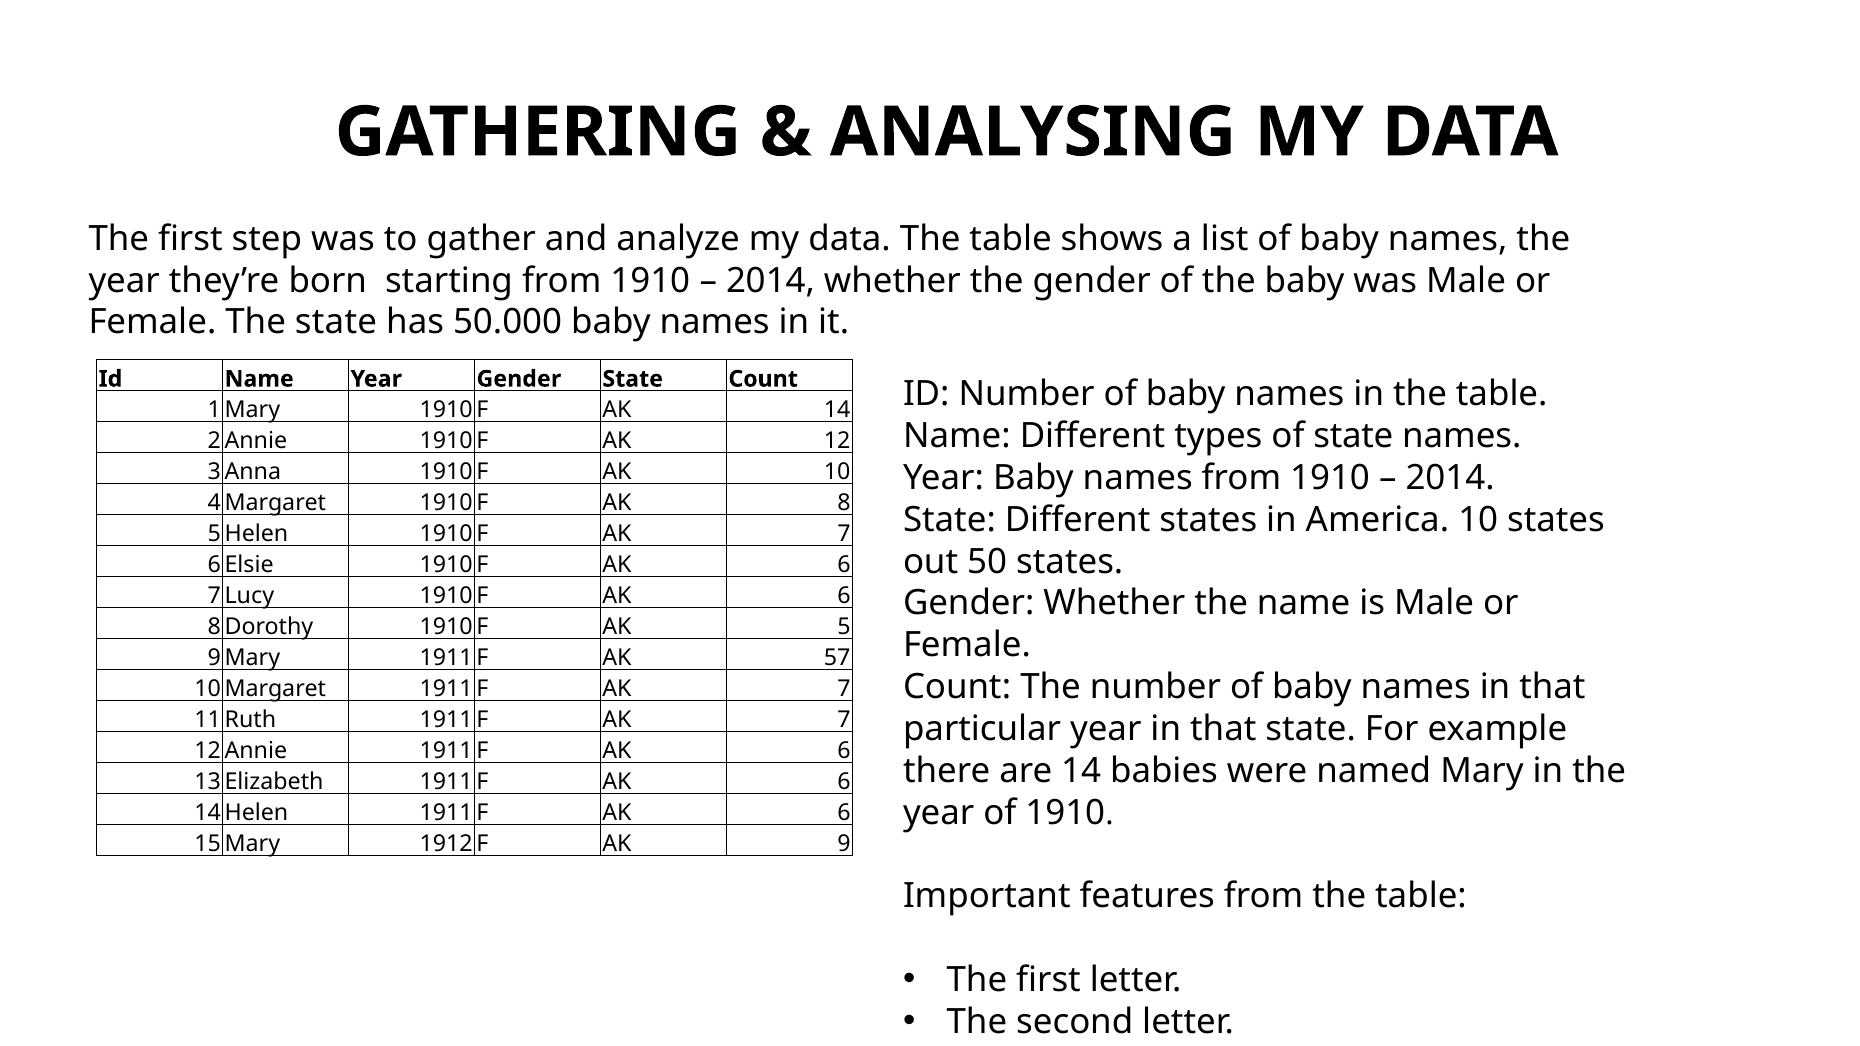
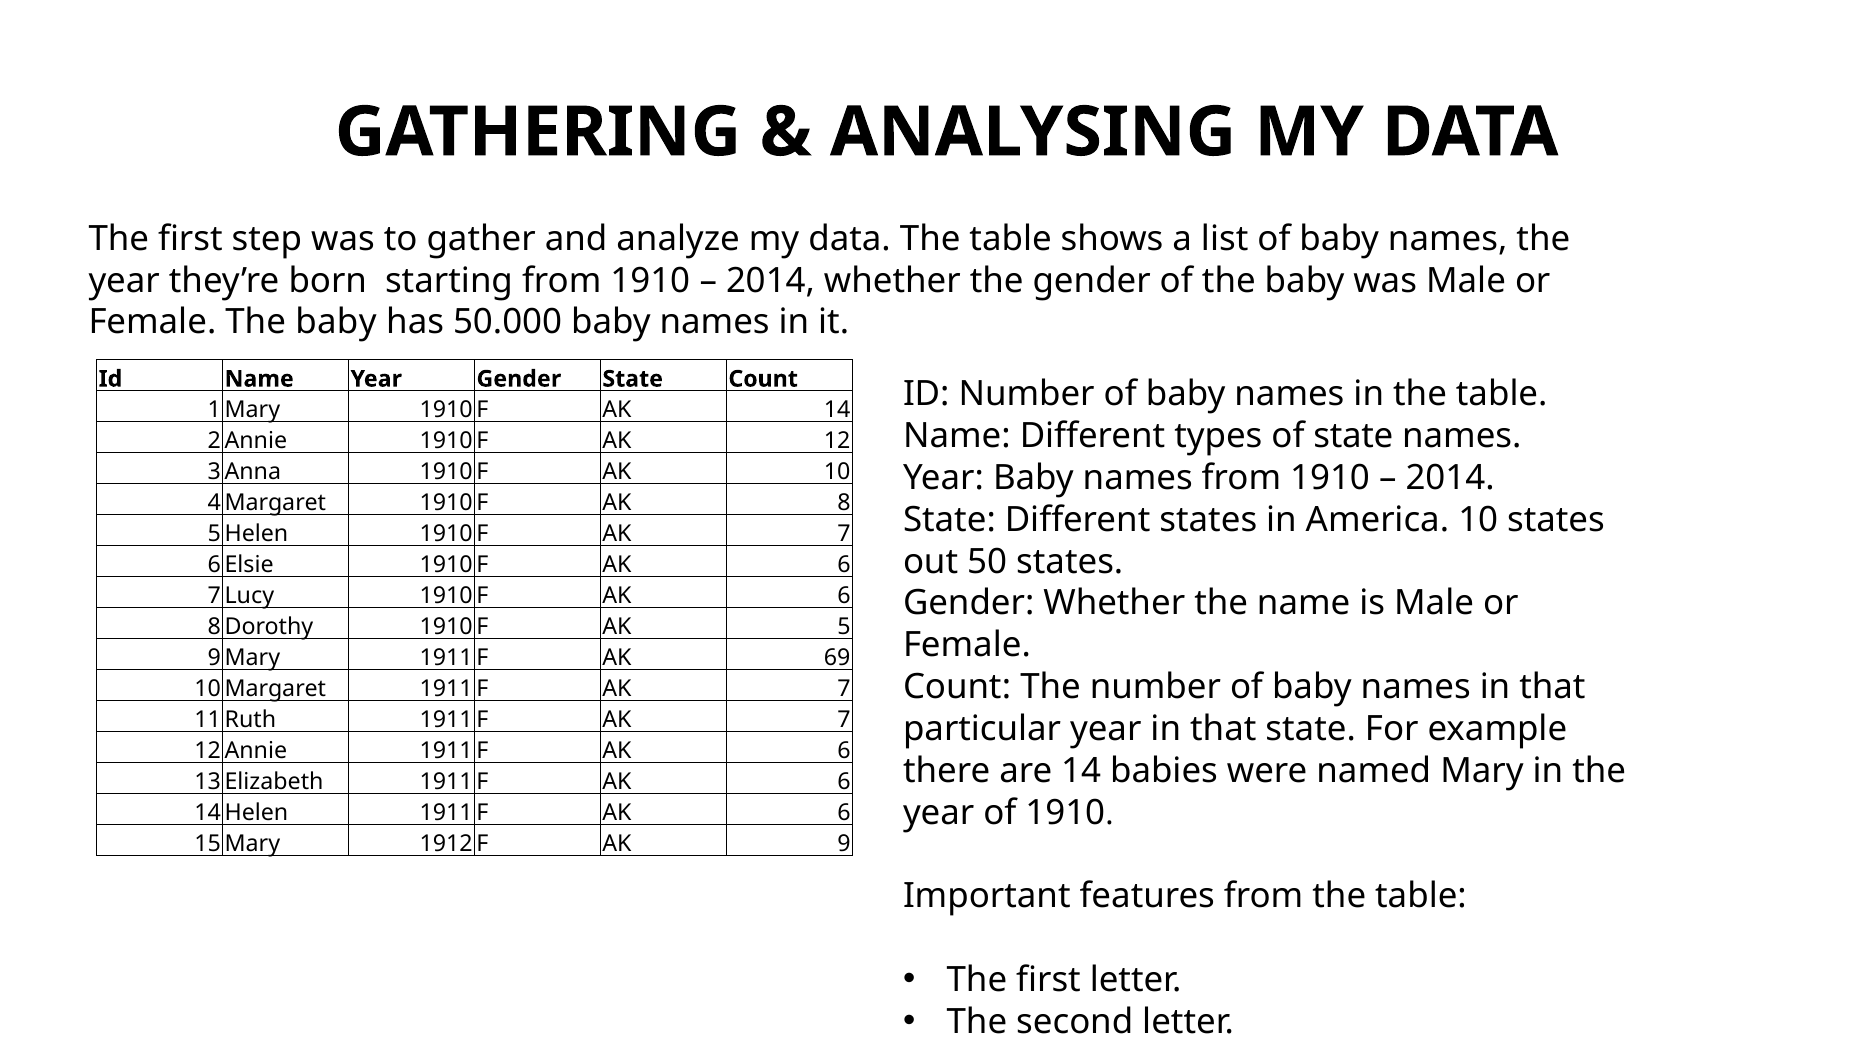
Female The state: state -> baby
57: 57 -> 69
